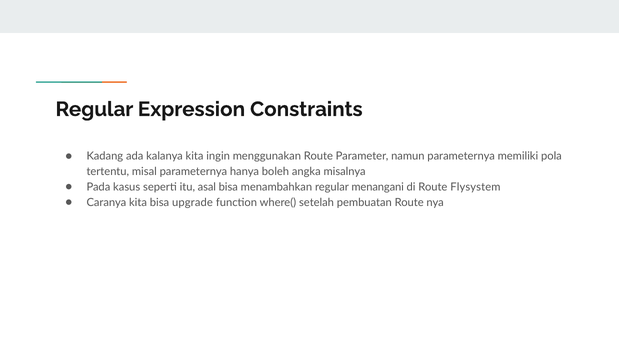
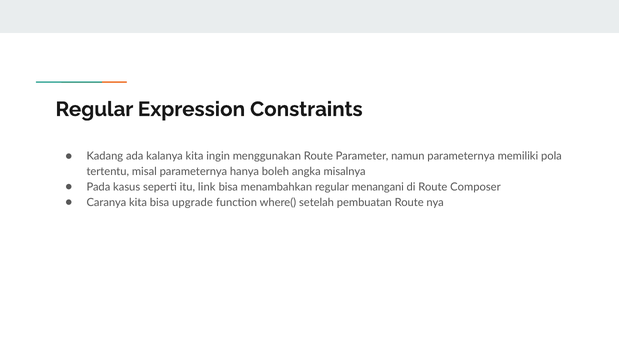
asal: asal -> link
Flysystem: Flysystem -> Composer
